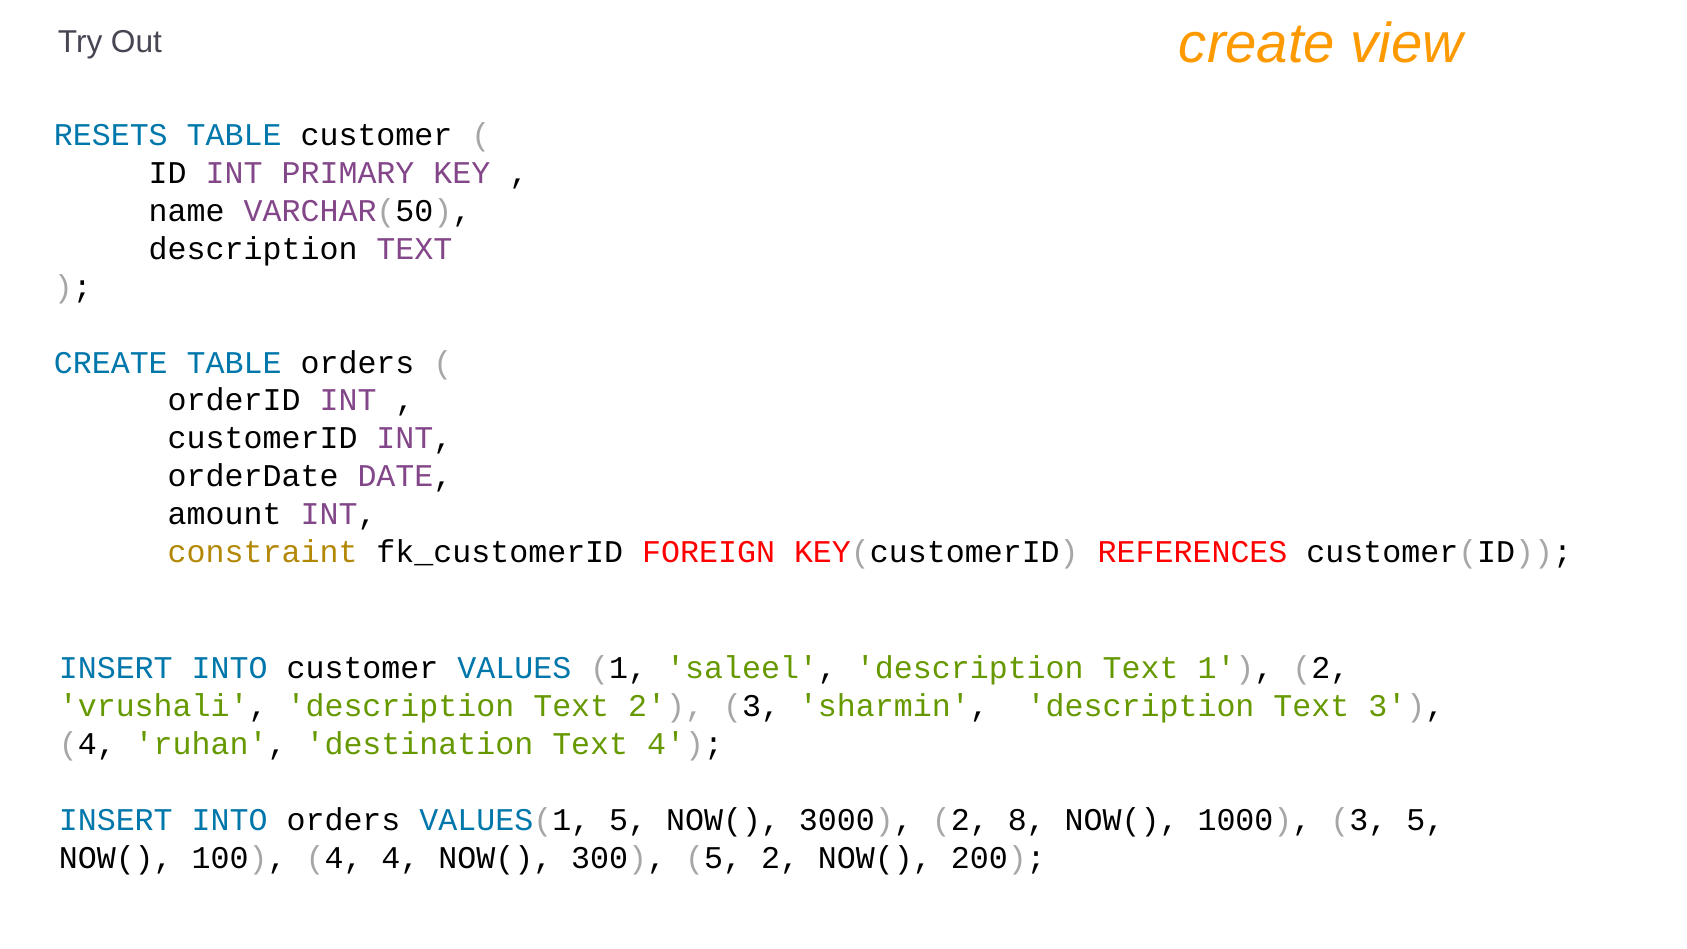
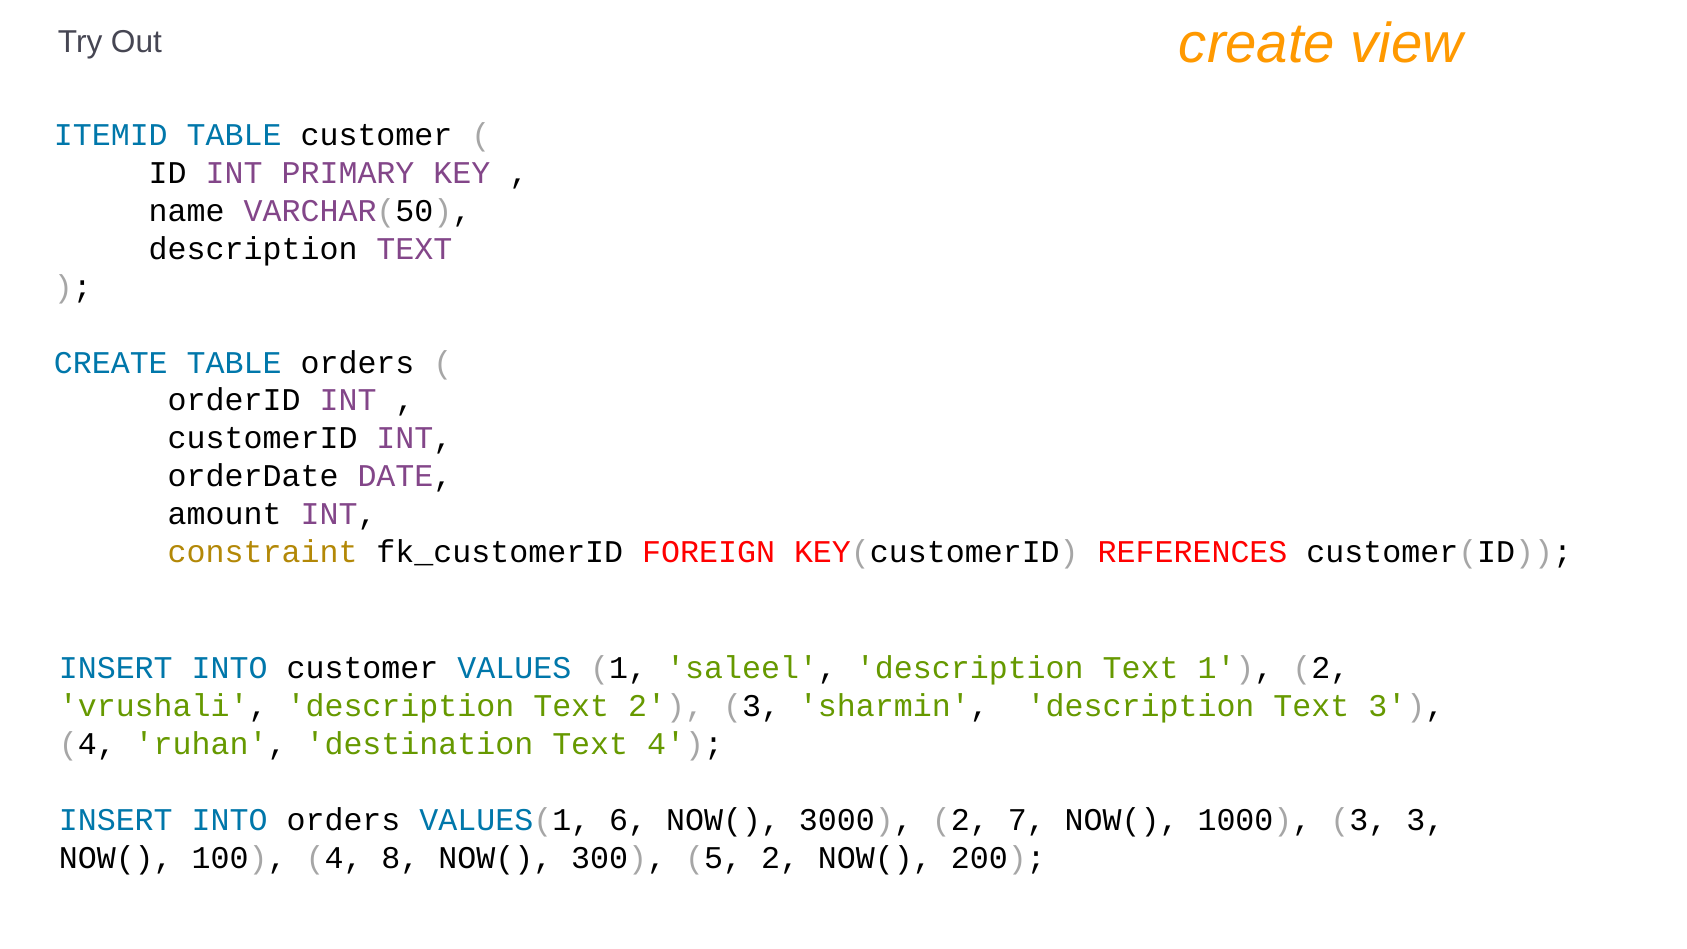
RESETS: RESETS -> ITEMID
VALUES(1 5: 5 -> 6
8: 8 -> 7
3 5: 5 -> 3
4 4: 4 -> 8
